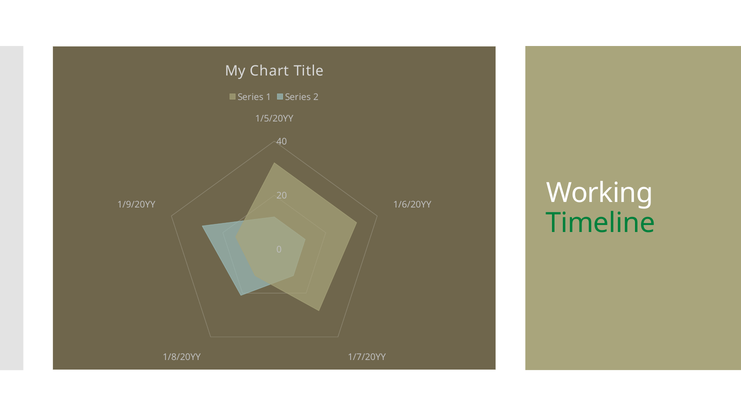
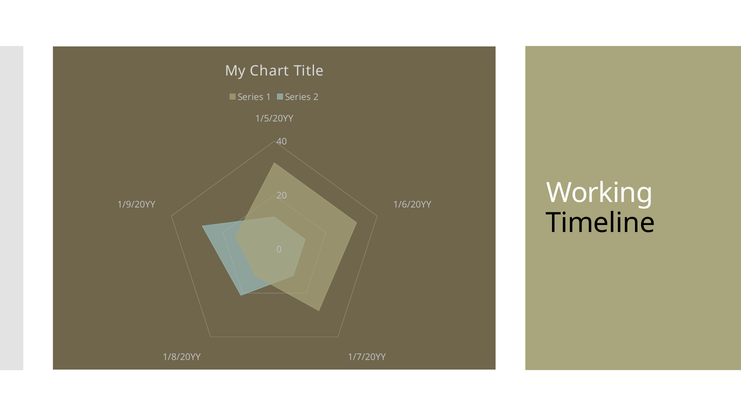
Timeline colour: green -> black
